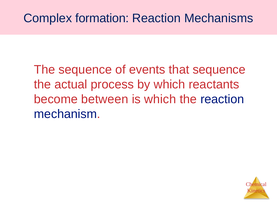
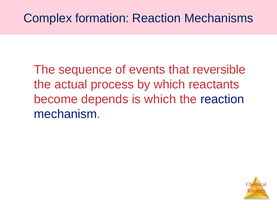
that sequence: sequence -> reversible
between: between -> depends
